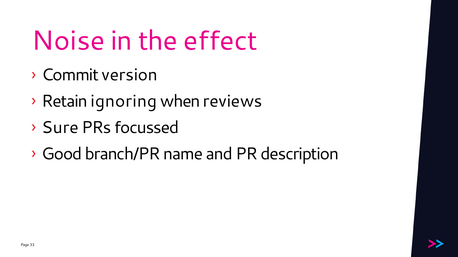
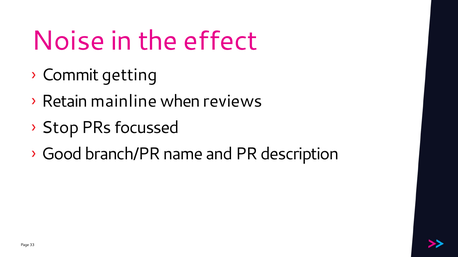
version: version -> getting
ignoring: ignoring -> mainline
Sure: Sure -> Stop
